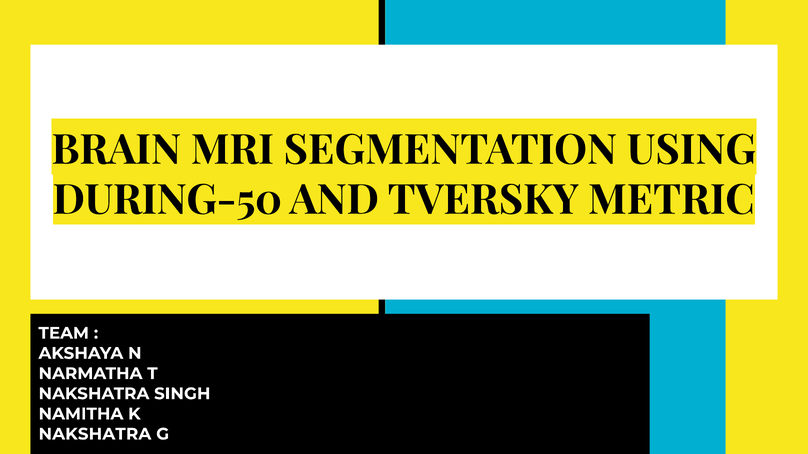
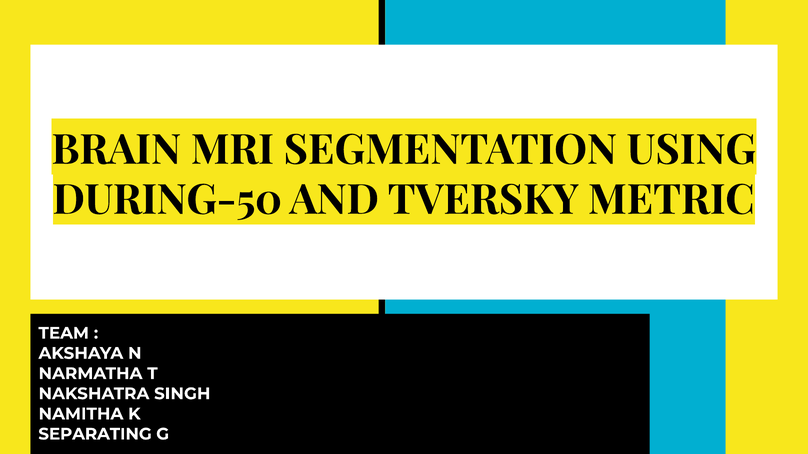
NAKSHATRA at (95, 435): NAKSHATRA -> SEPARATING
